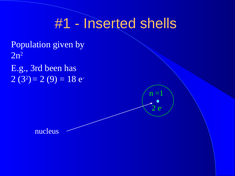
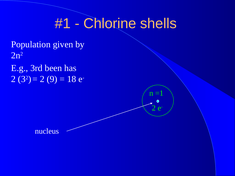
Inserted: Inserted -> Chlorine
